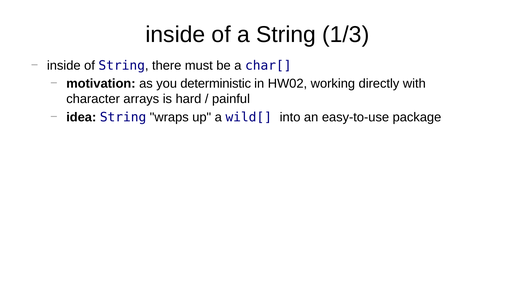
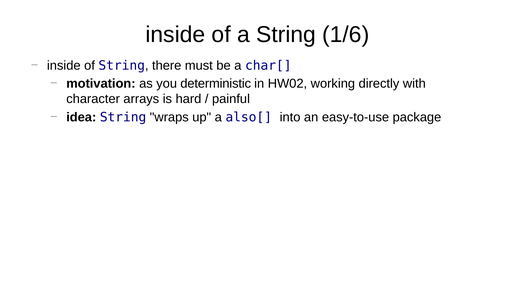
1/3: 1/3 -> 1/6
wild[: wild[ -> also[
